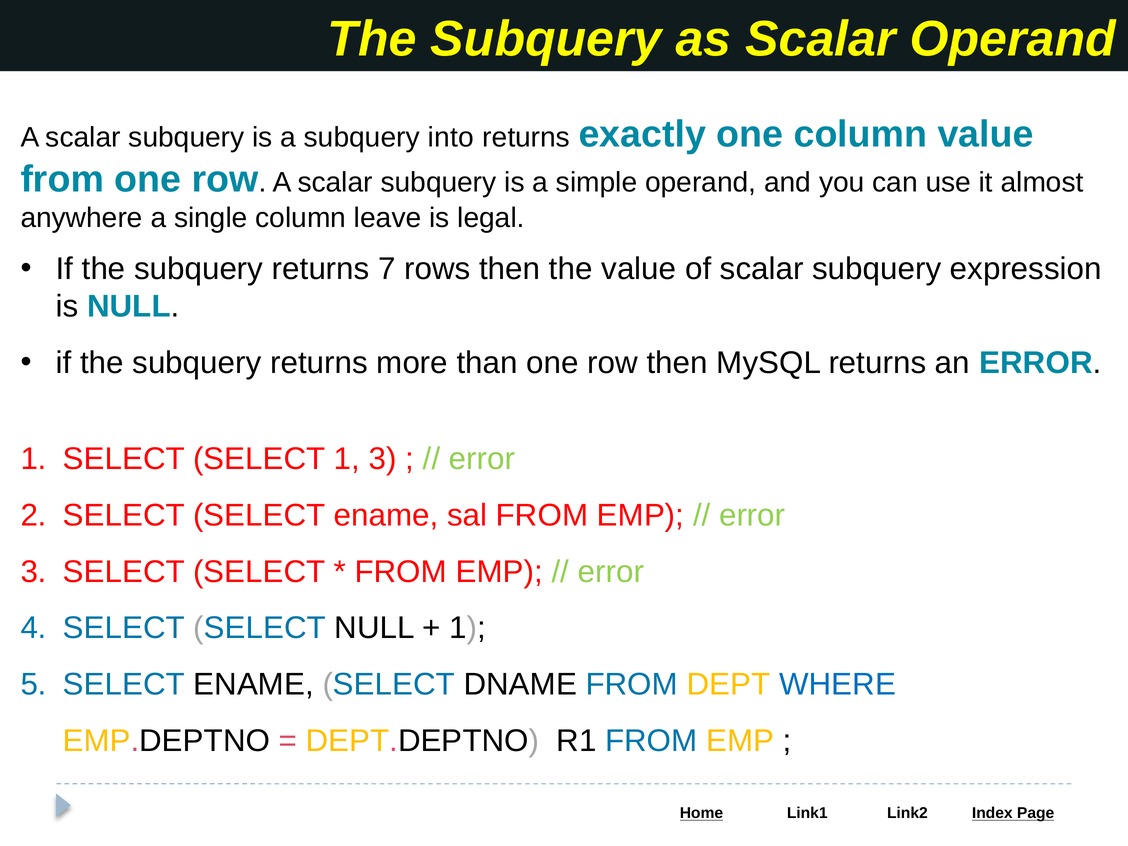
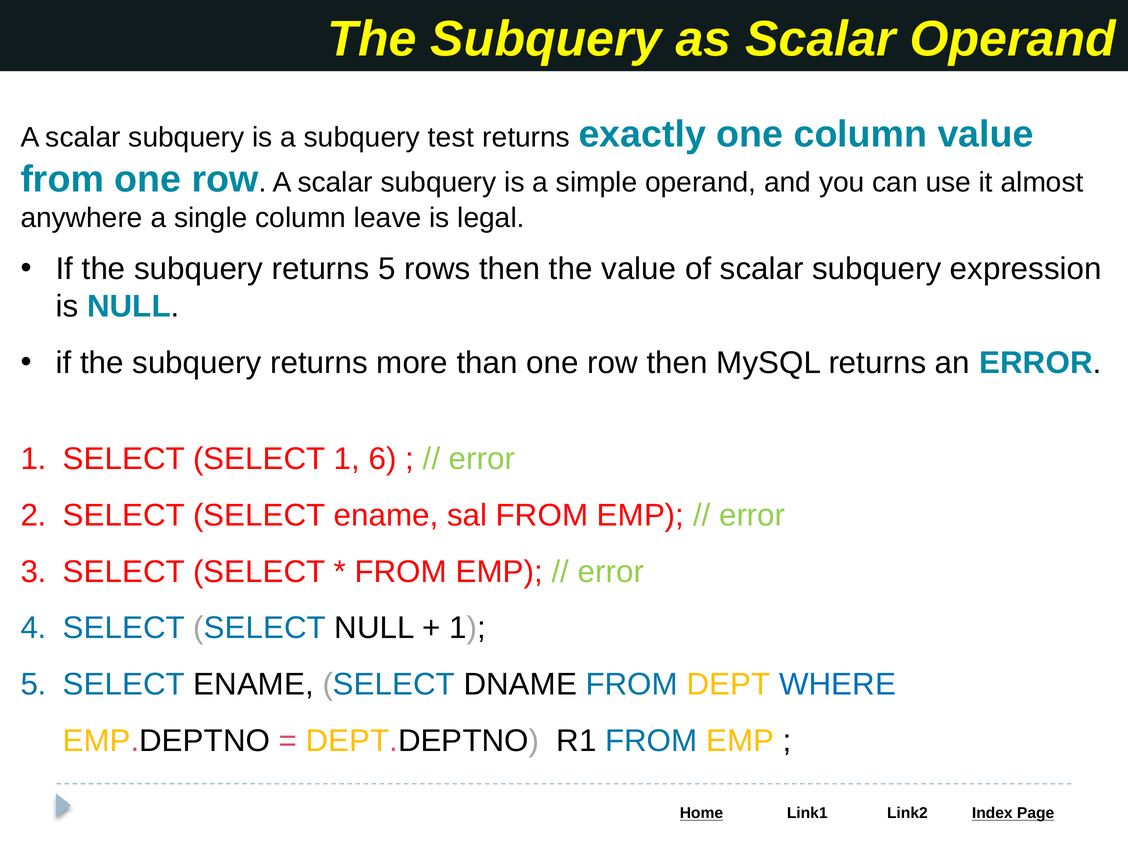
into: into -> test
returns 7: 7 -> 5
1 3: 3 -> 6
